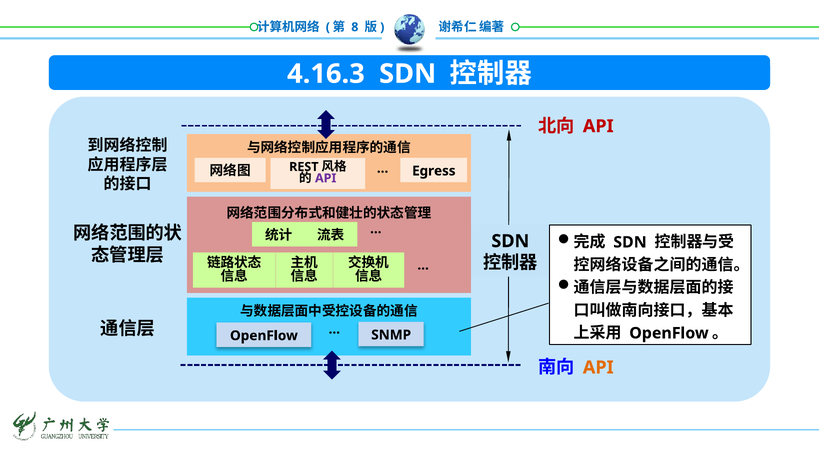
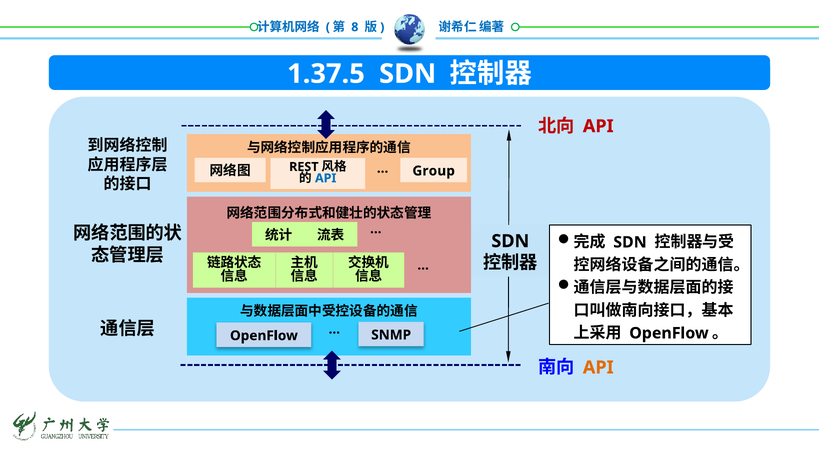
4.16.3: 4.16.3 -> 1.37.5
Egress: Egress -> Group
API at (326, 178) colour: purple -> blue
